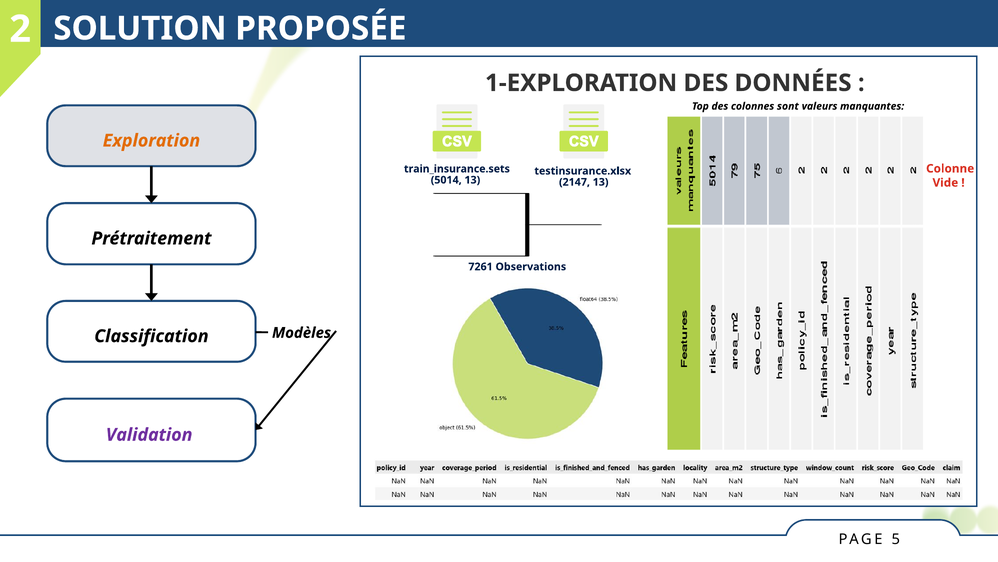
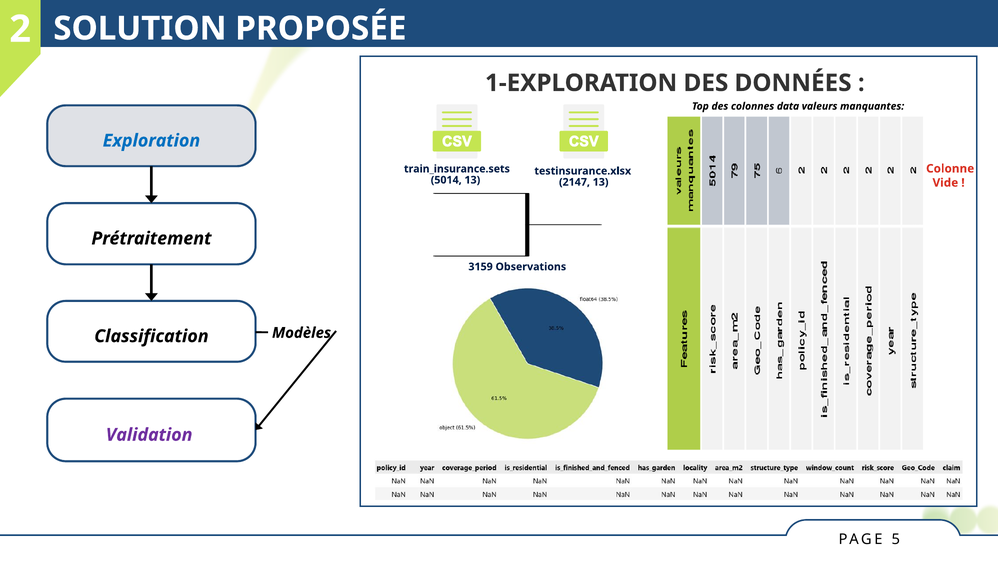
sont: sont -> data
Exploration colour: orange -> blue
7261: 7261 -> 3159
